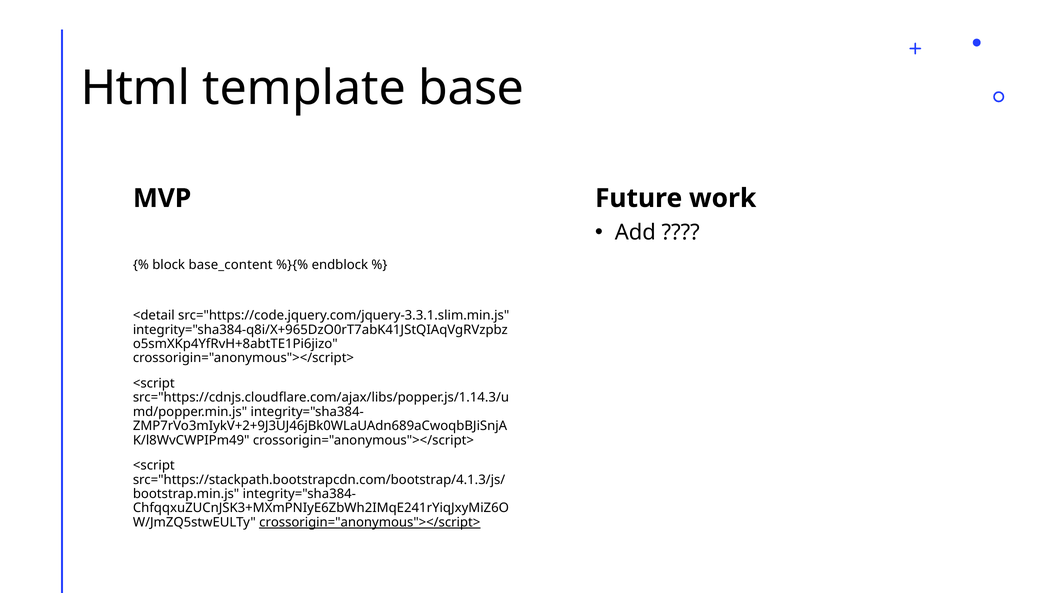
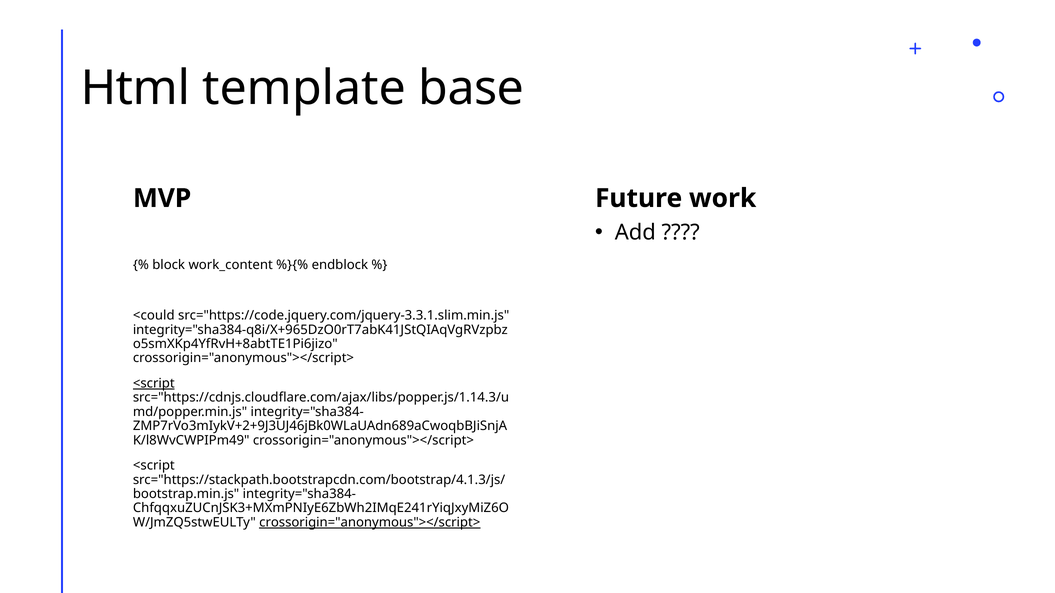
base_content: base_content -> work_content
<detail: <detail -> <could
<script at (154, 384) underline: none -> present
